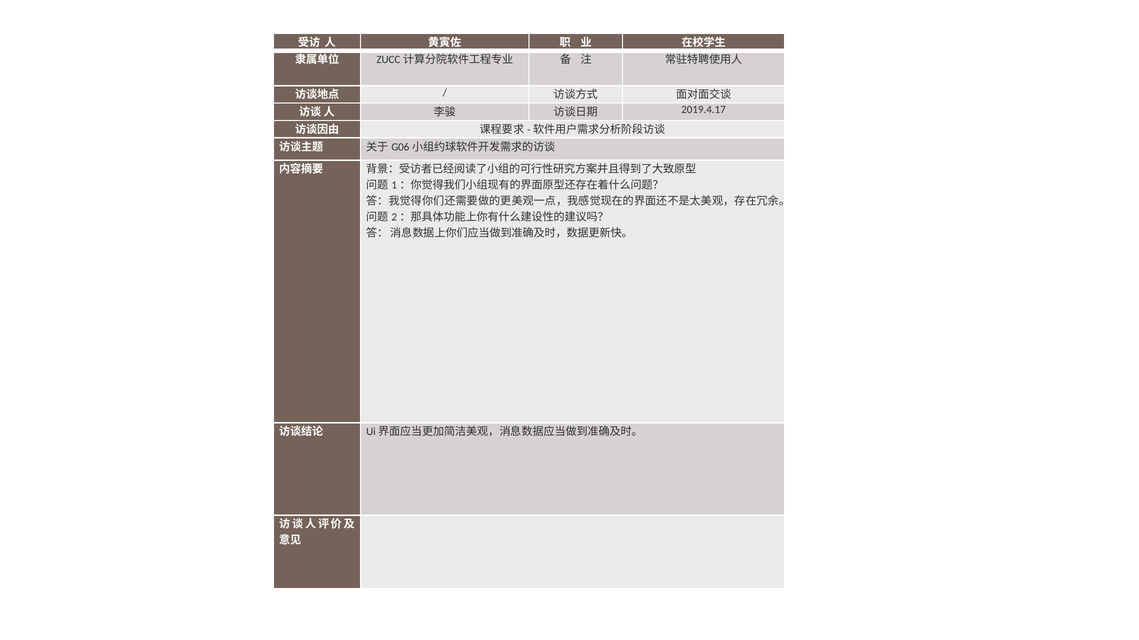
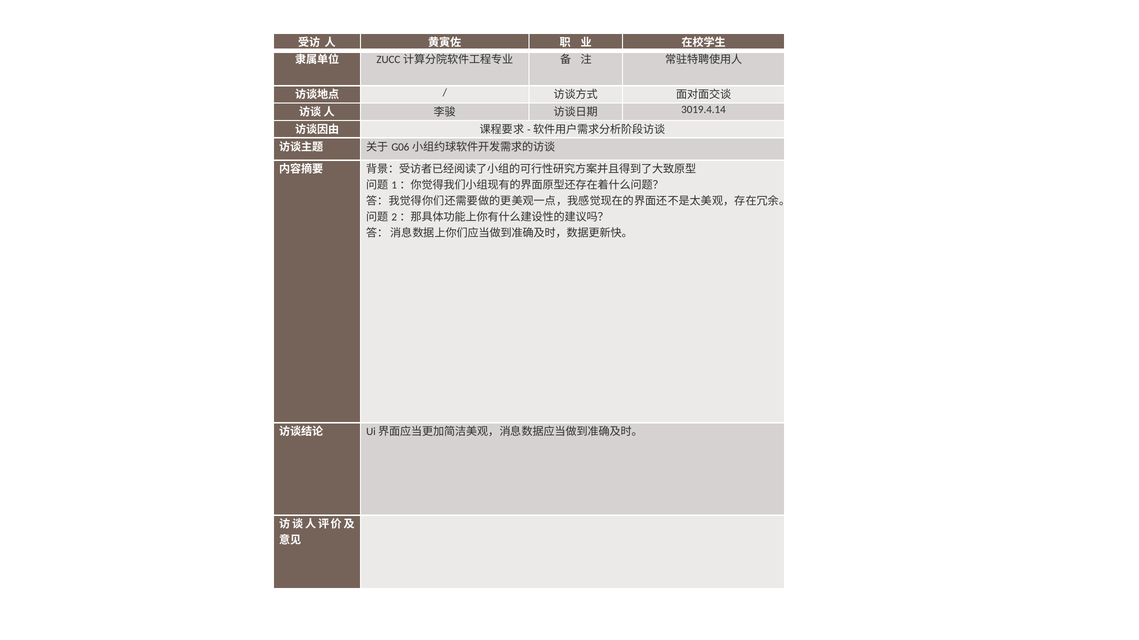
2019.4.17: 2019.4.17 -> 3019.4.14
